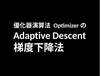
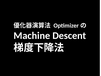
Adaptive: Adaptive -> Machine
